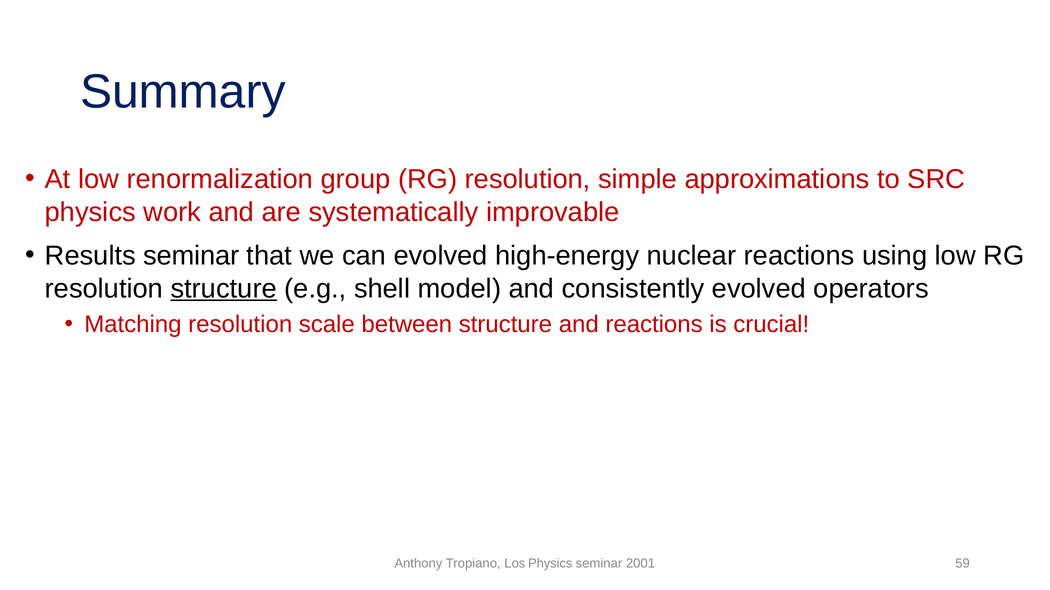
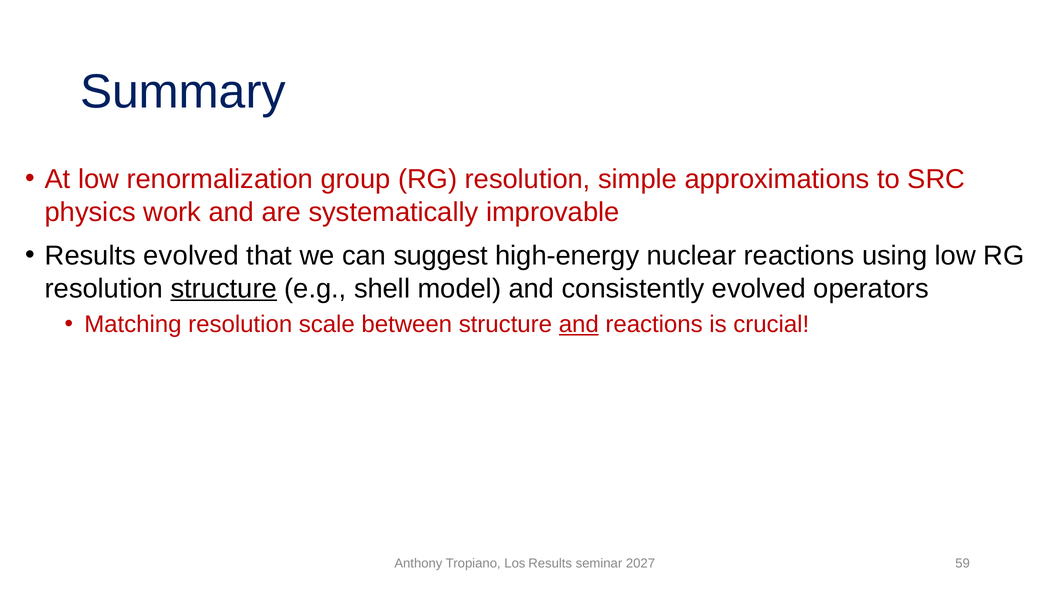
Results seminar: seminar -> evolved
can evolved: evolved -> suggest
and at (579, 325) underline: none -> present
Los Physics: Physics -> Results
2001: 2001 -> 2027
